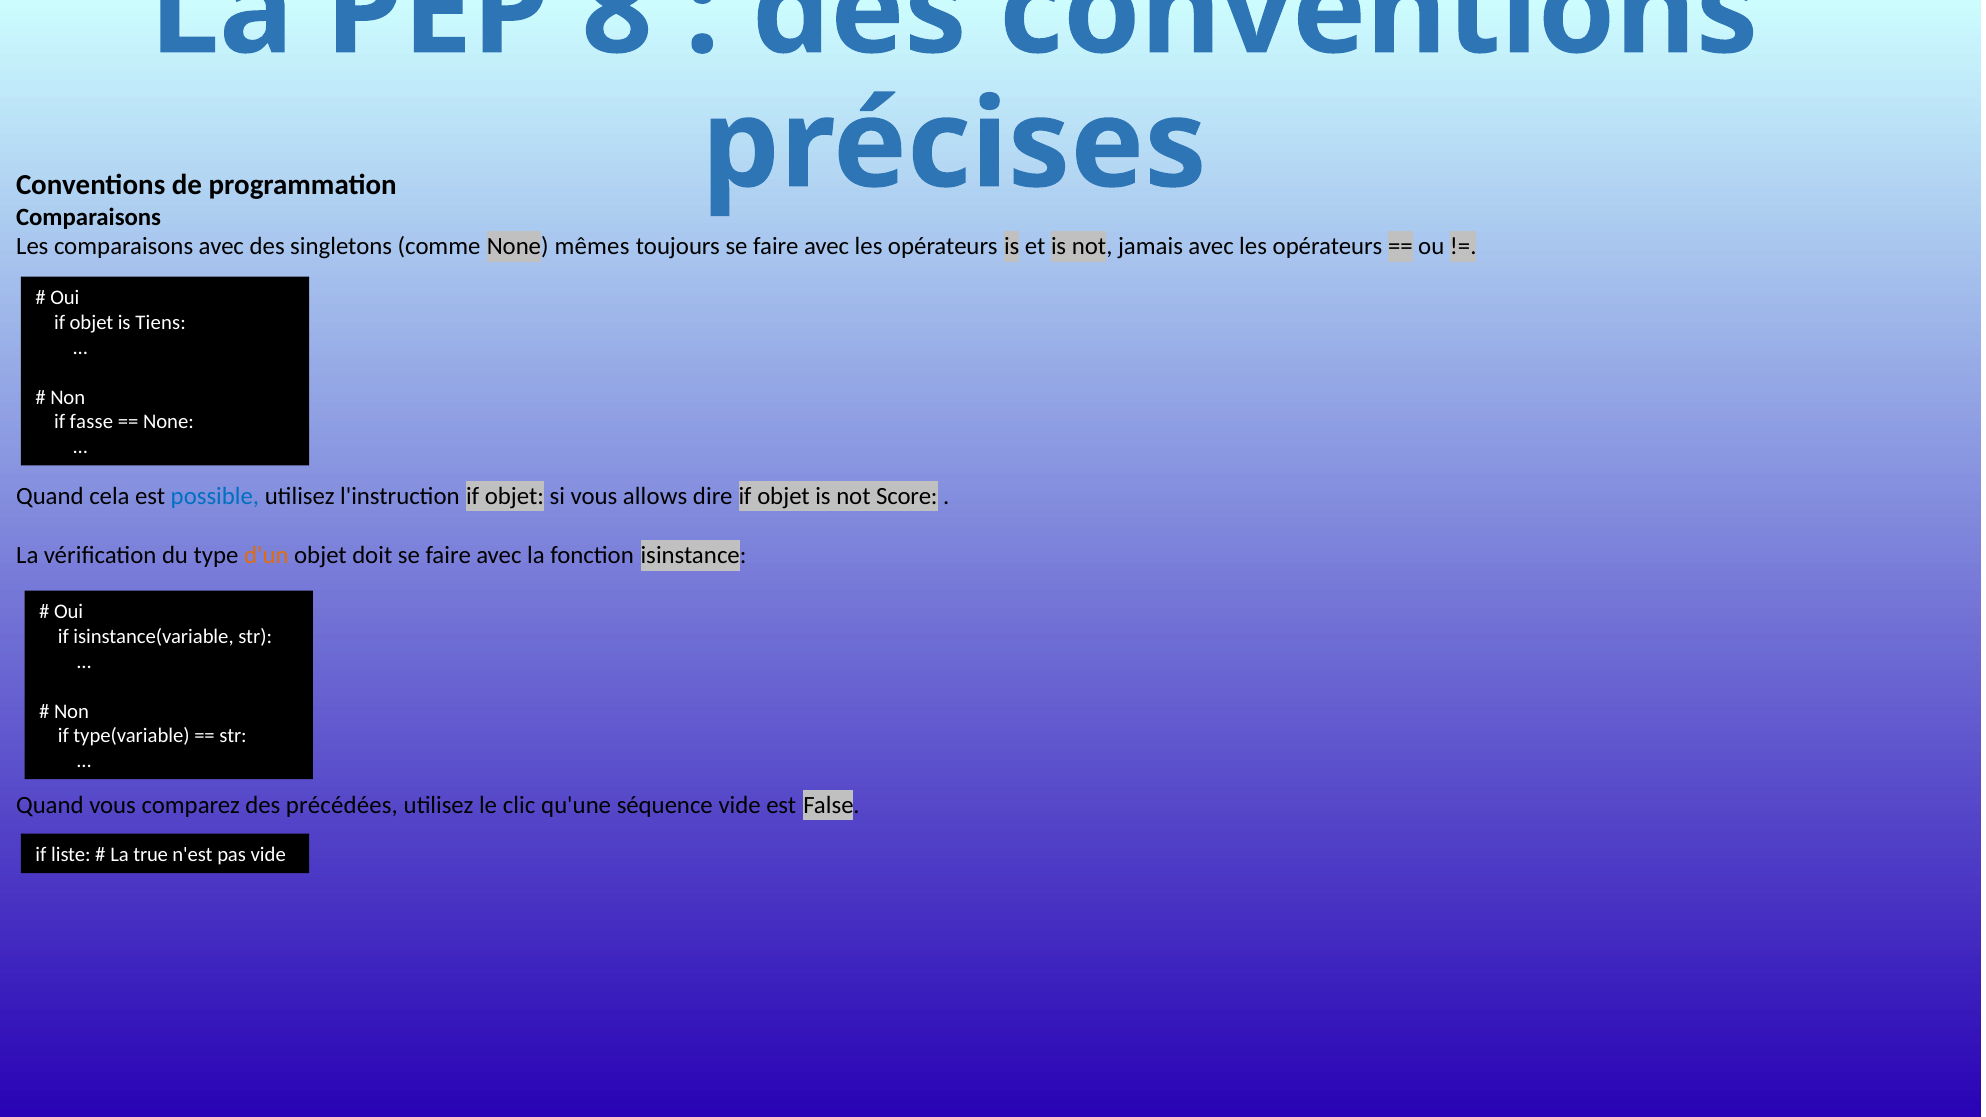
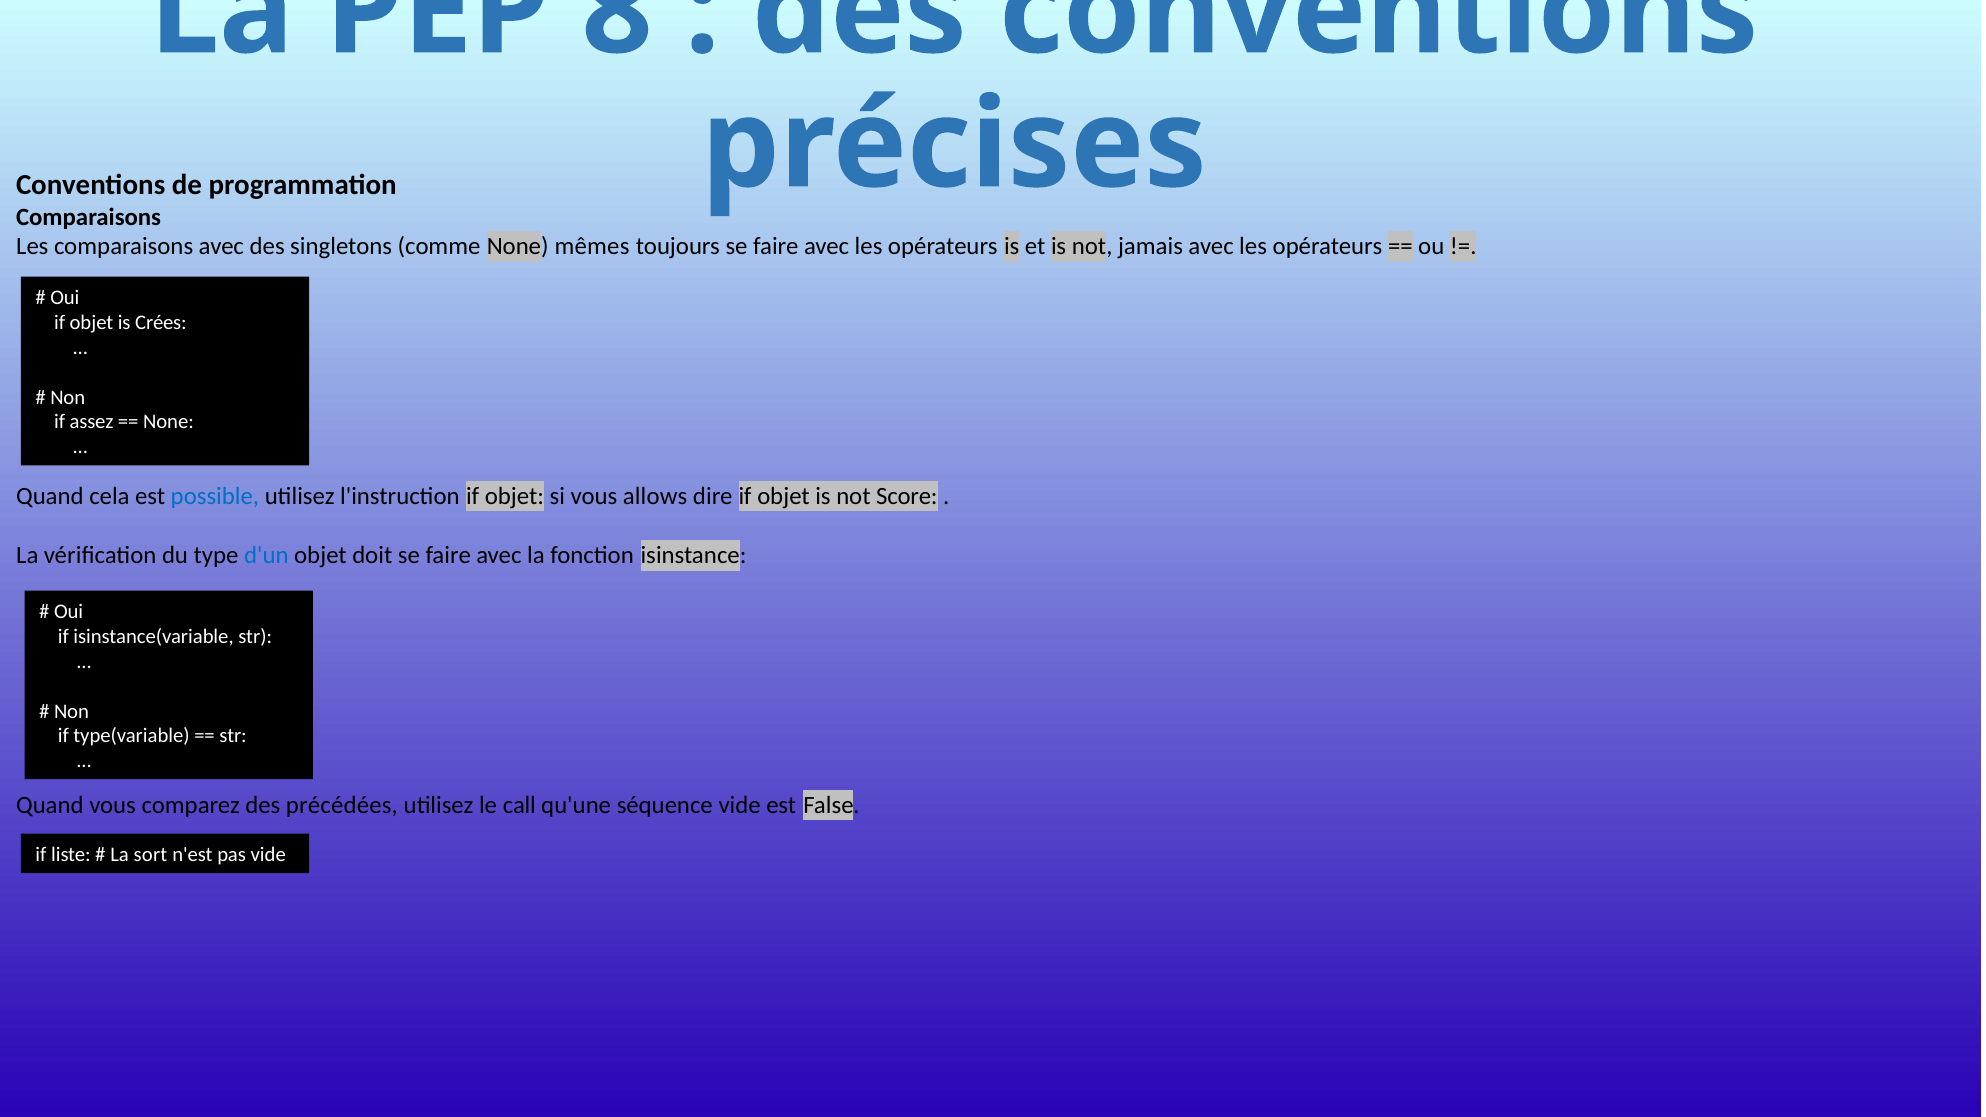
Tiens: Tiens -> Crées
fasse: fasse -> assez
d'un colour: orange -> blue
clic: clic -> call
true: true -> sort
